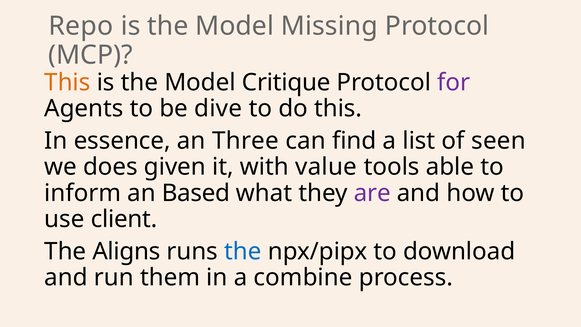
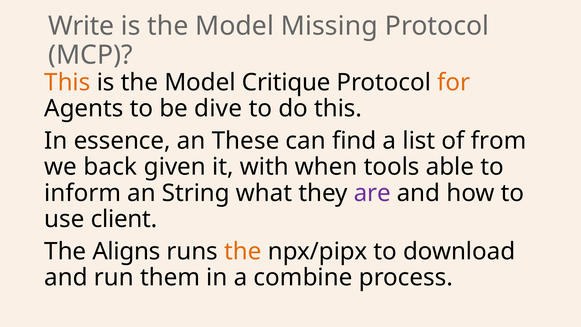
Repo: Repo -> Write
for colour: purple -> orange
Three: Three -> These
seen: seen -> from
does: does -> back
value: value -> when
Based: Based -> String
the at (243, 251) colour: blue -> orange
